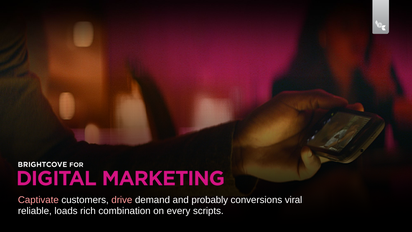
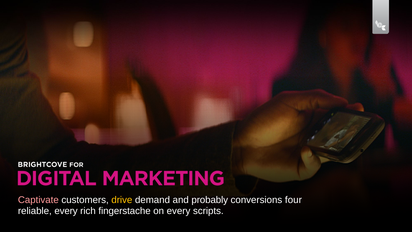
drive colour: pink -> yellow
viral: viral -> four
reliable loads: loads -> every
combination: combination -> fingerstache
